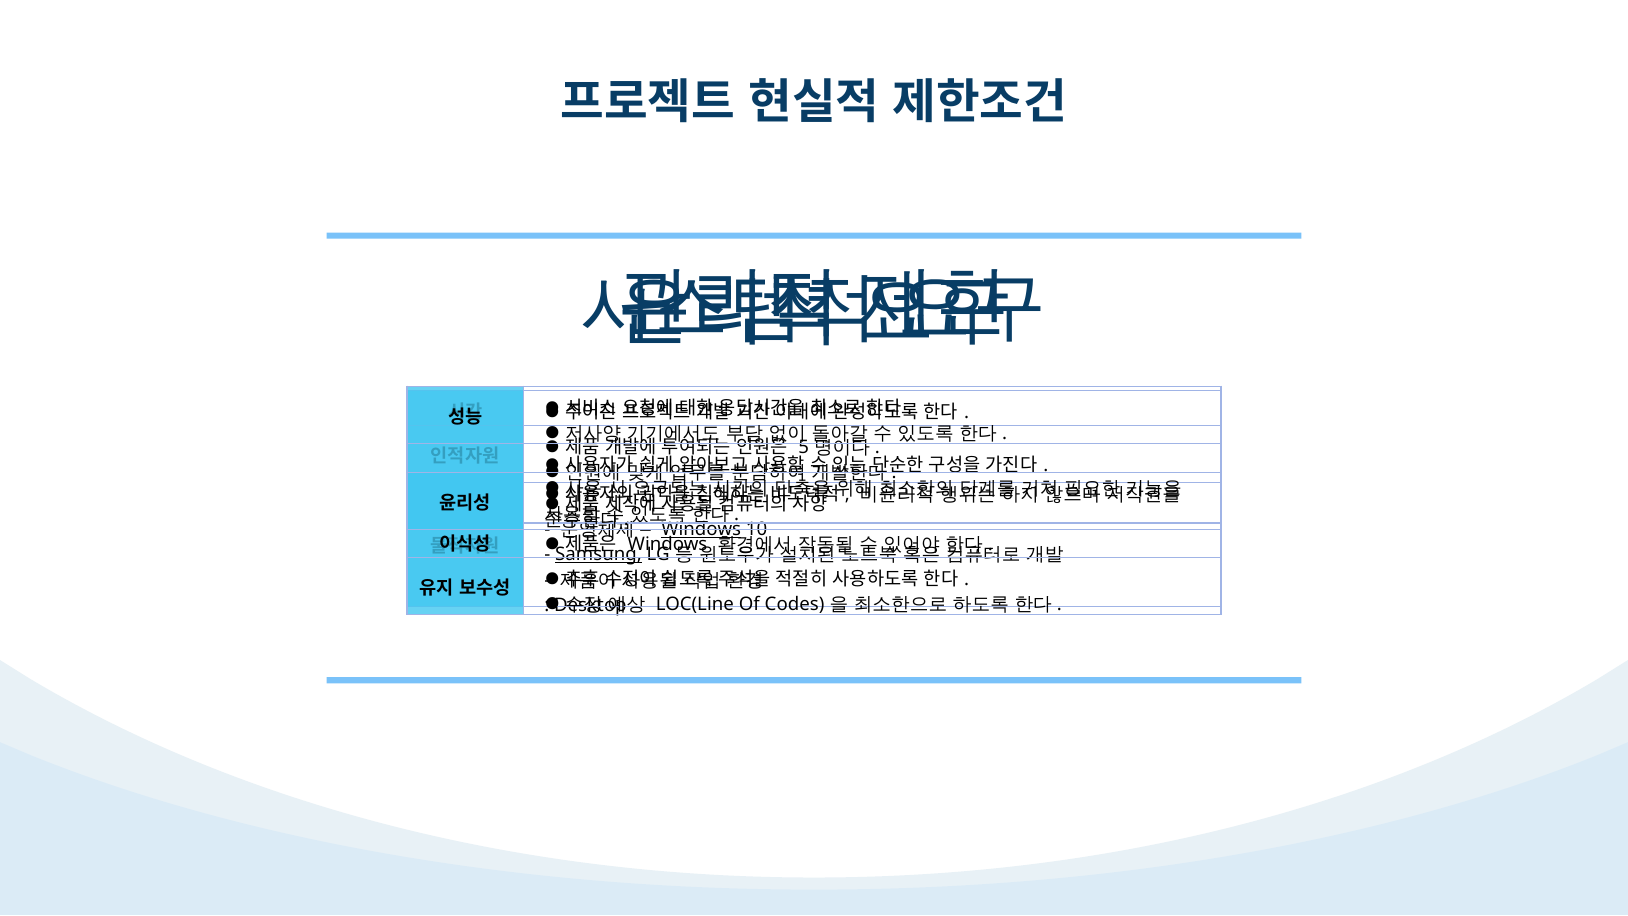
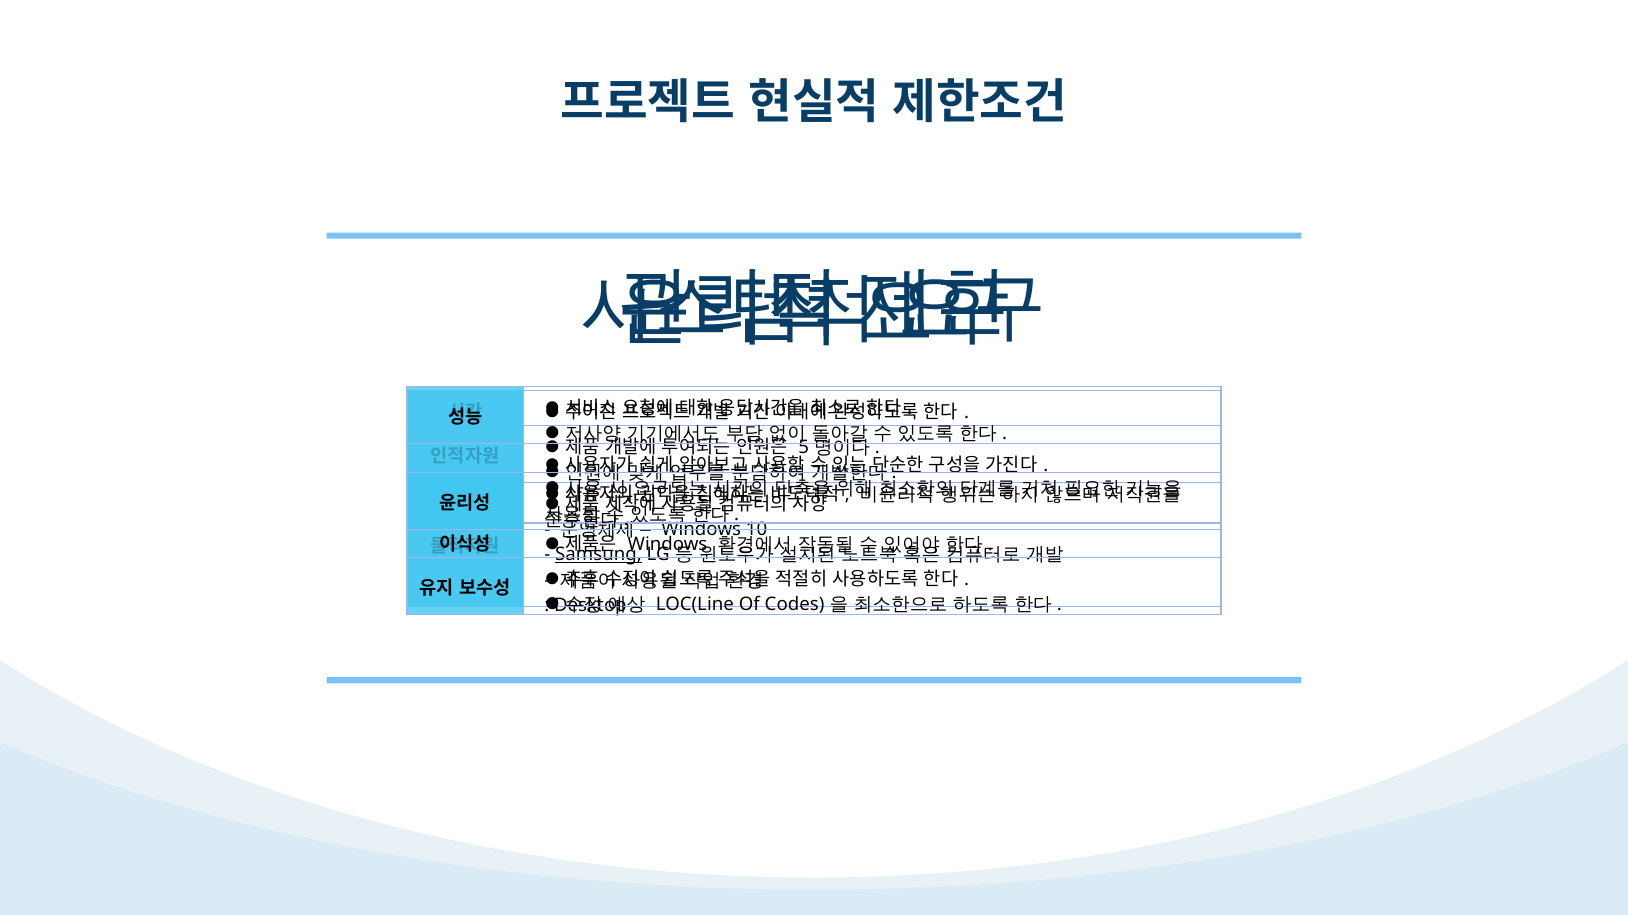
Windows at (701, 529) underline: present -> none
